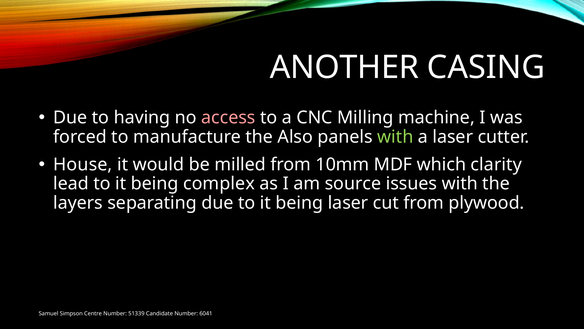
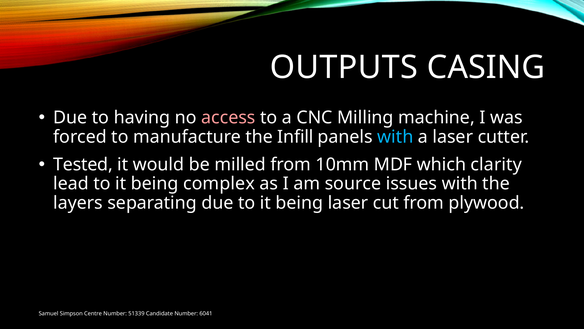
ANOTHER: ANOTHER -> OUTPUTS
Also: Also -> Infill
with at (395, 137) colour: light green -> light blue
House: House -> Tested
